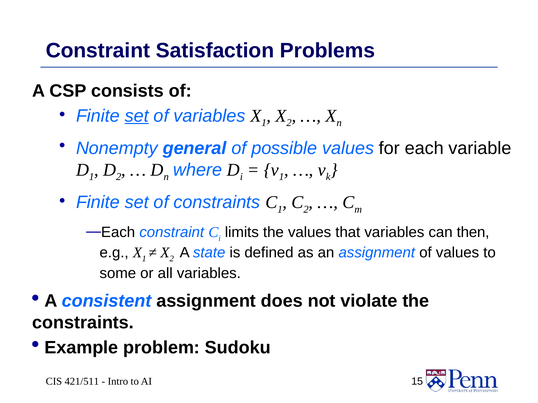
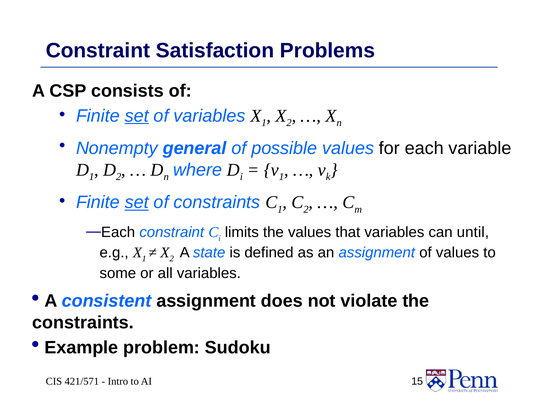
set at (137, 203) underline: none -> present
then: then -> until
421/511: 421/511 -> 421/571
